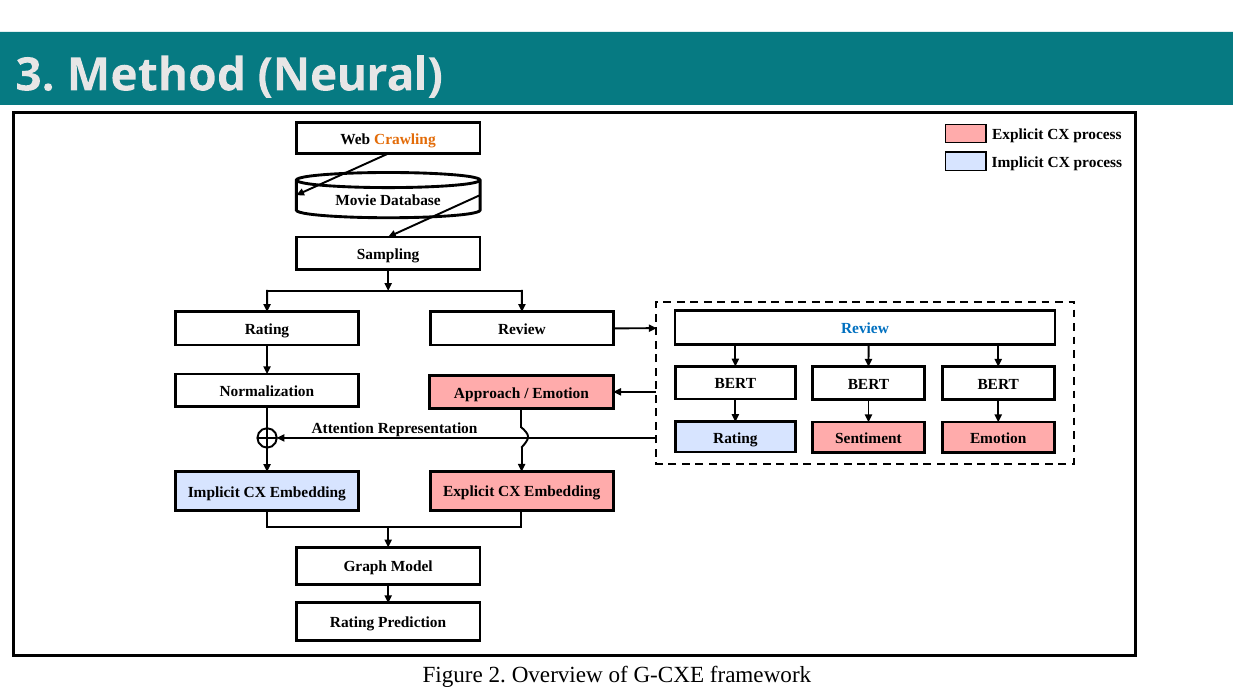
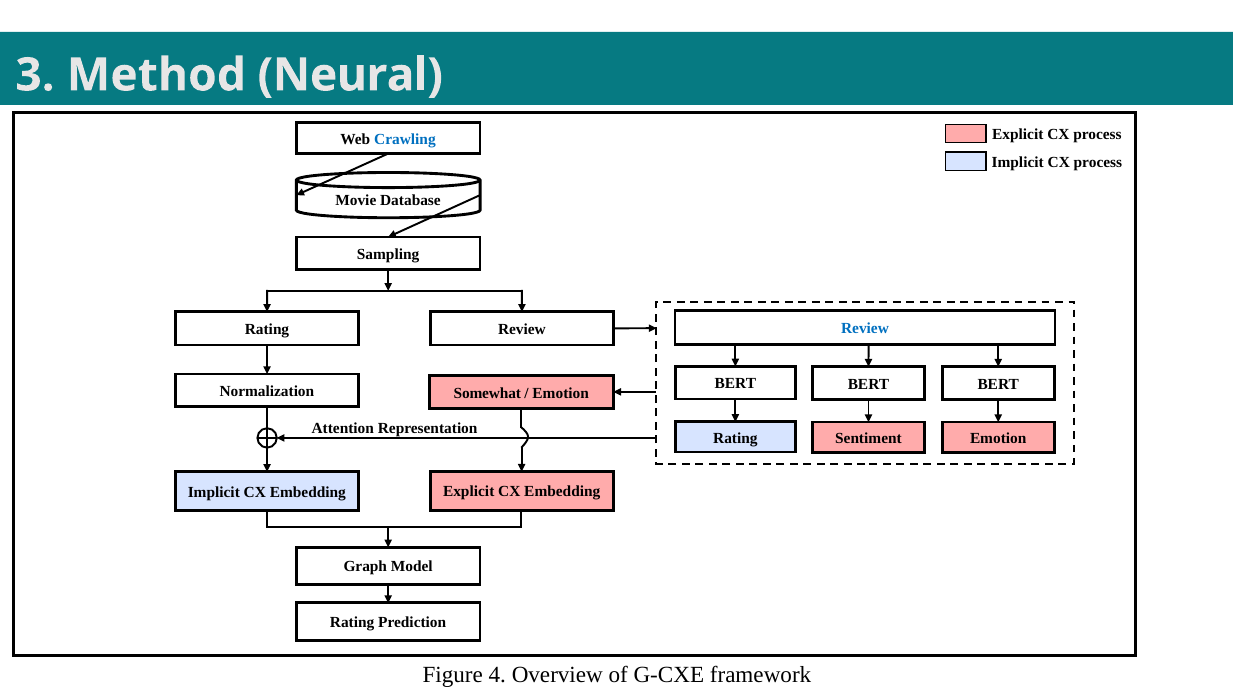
Crawling colour: orange -> blue
Approach: Approach -> Somewhat
2: 2 -> 4
